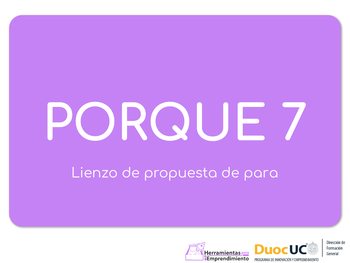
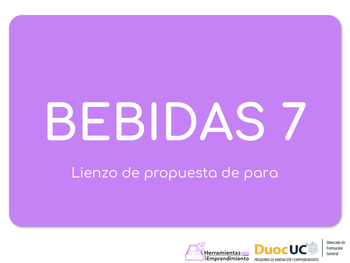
PORQUE: PORQUE -> BEBIDAS
